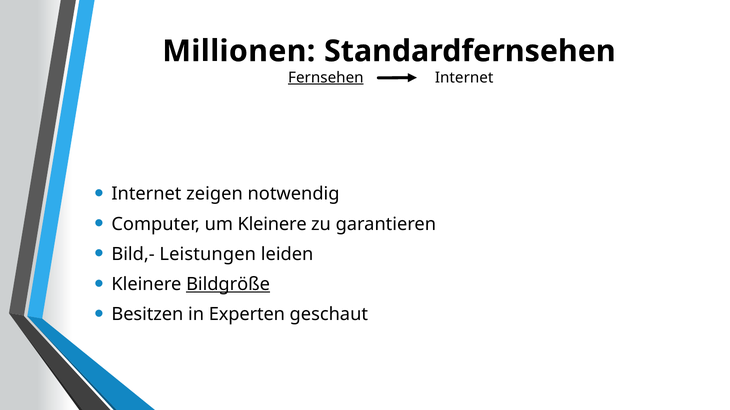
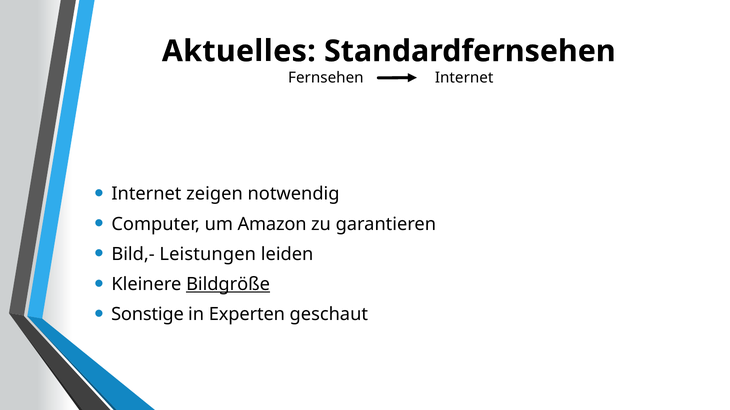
Millionen: Millionen -> Aktuelles
Fernsehen underline: present -> none
um Kleinere: Kleinere -> Amazon
Besitzen: Besitzen -> Sonstige
